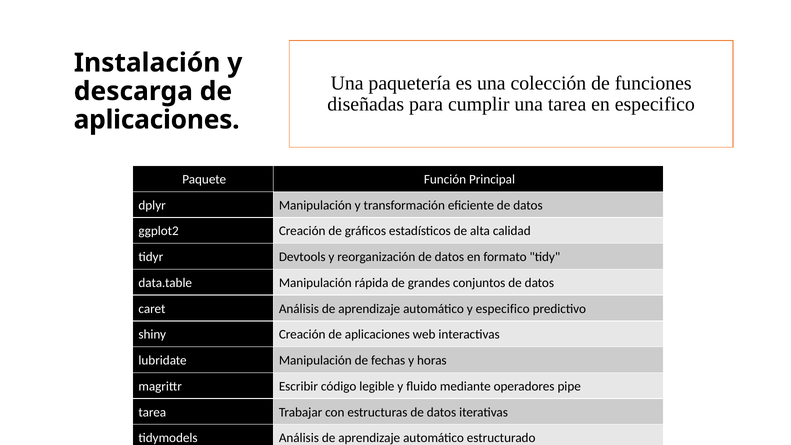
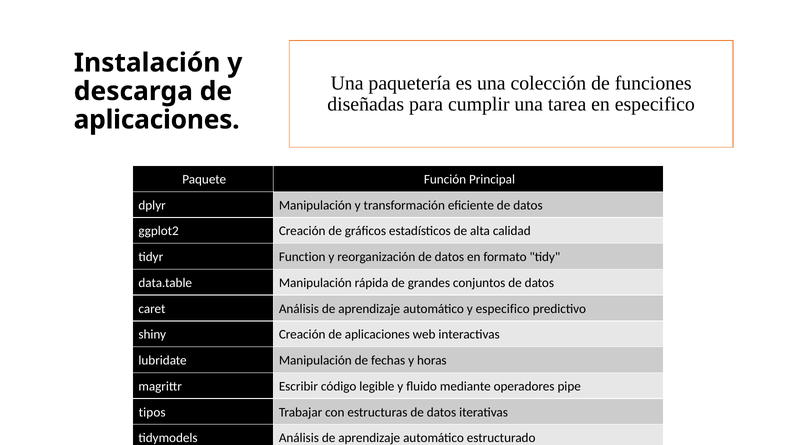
Devtools: Devtools -> Function
tarea at (152, 412): tarea -> tipos
